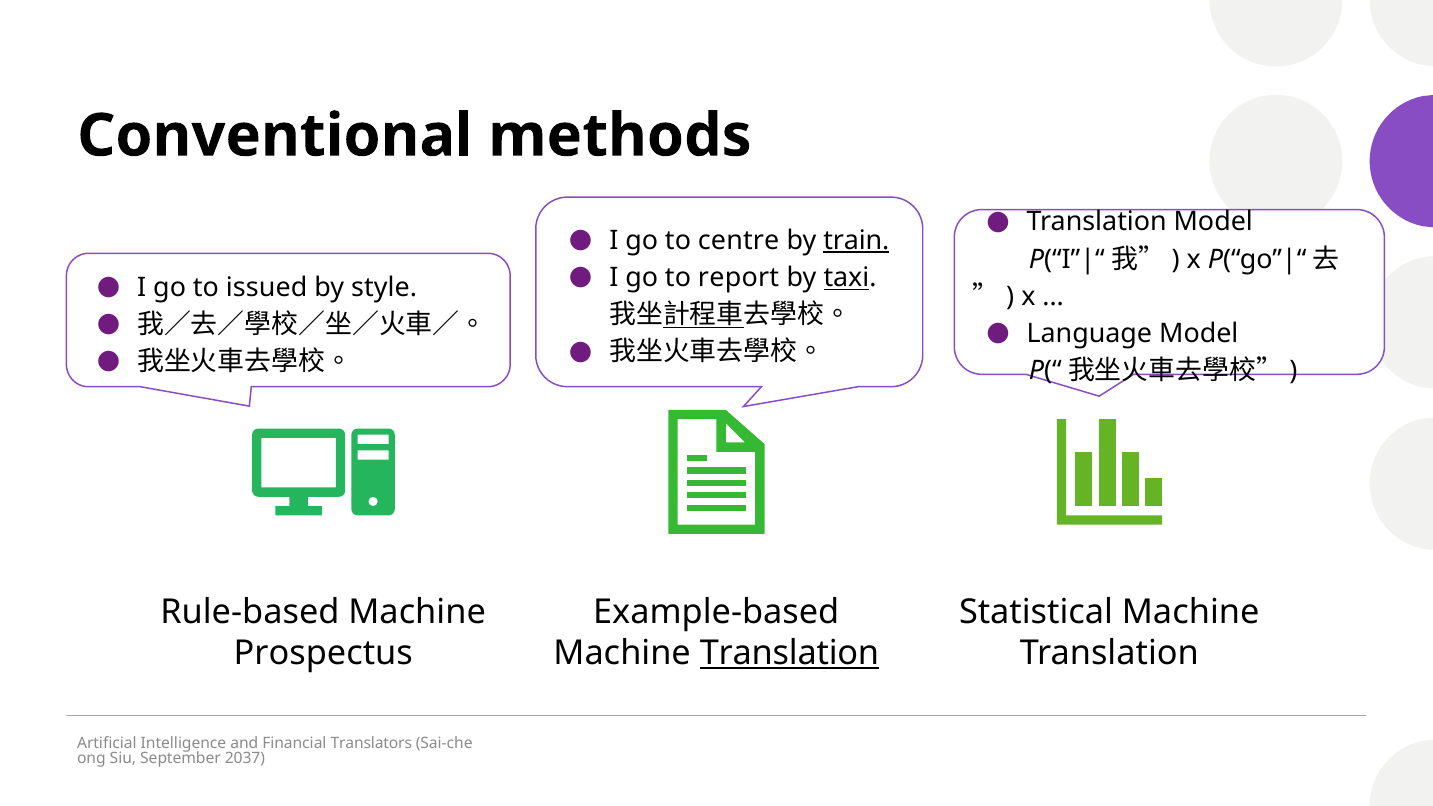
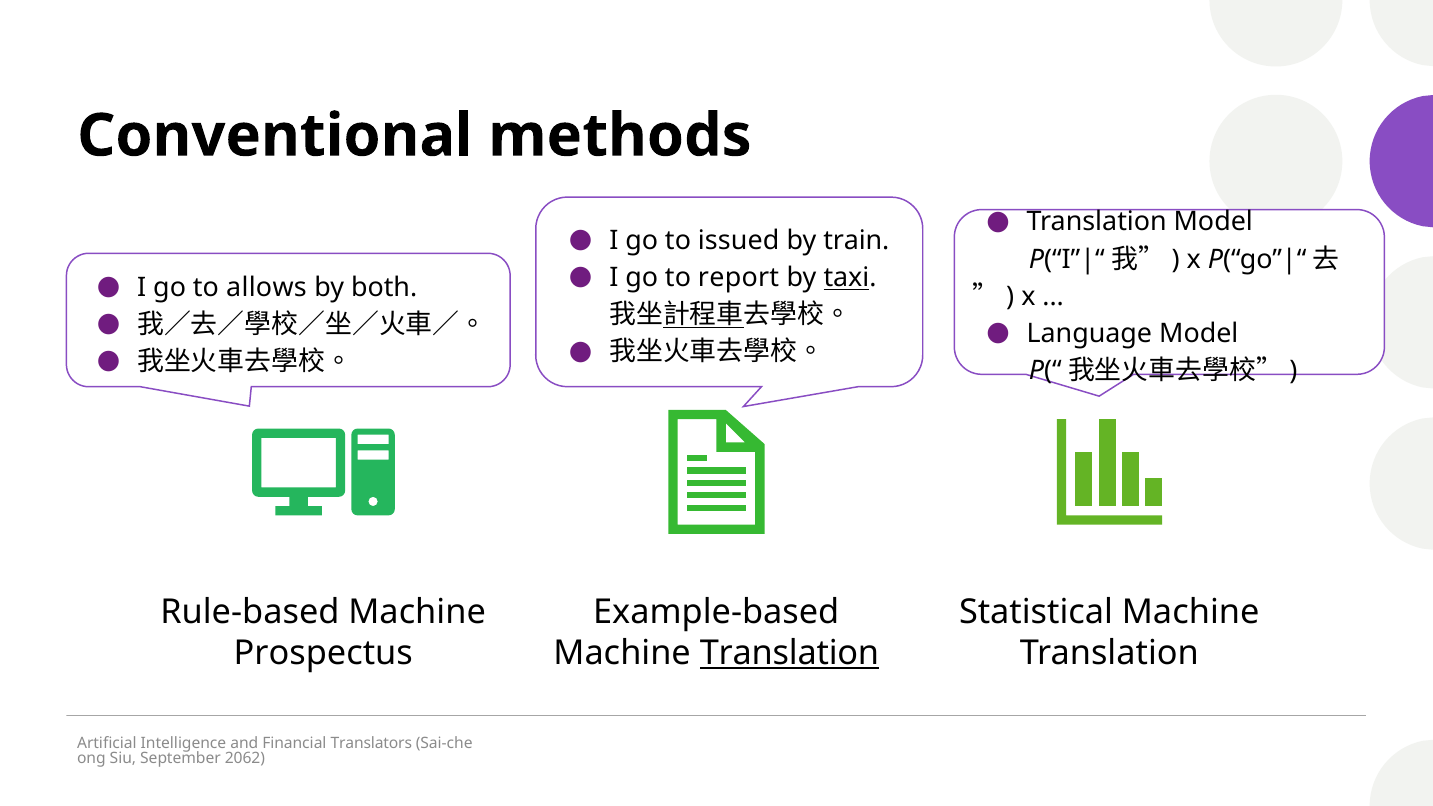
centre: centre -> issued
train underline: present -> none
issued: issued -> allows
style: style -> both
2037: 2037 -> 2062
